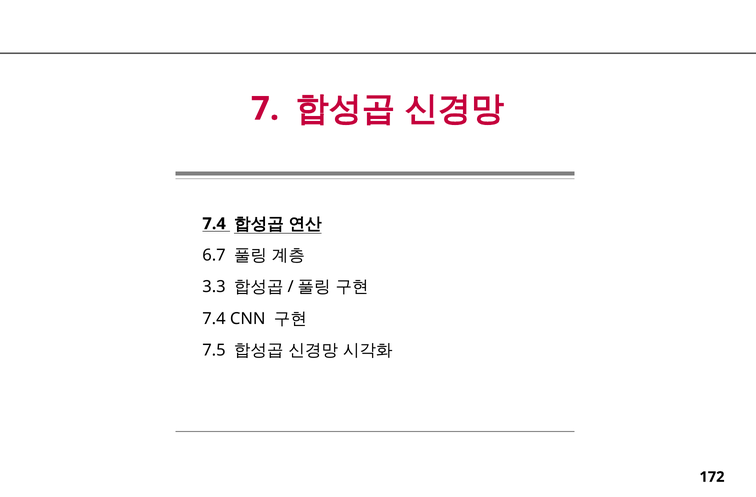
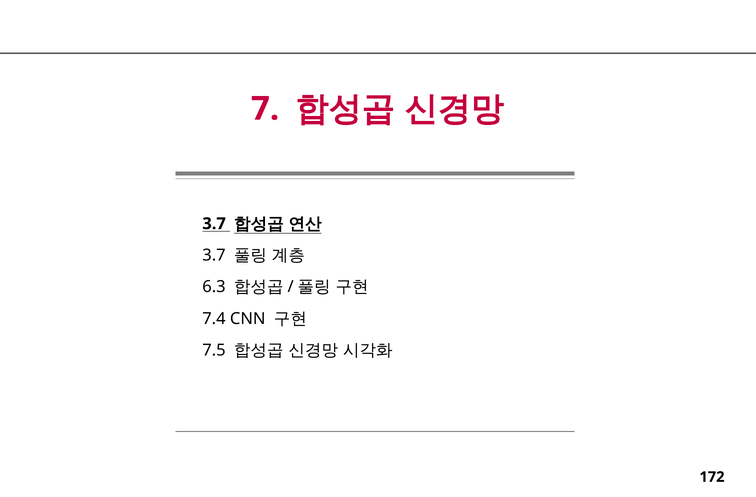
7.4 at (214, 223): 7.4 -> 3.7
6.7 at (214, 255): 6.7 -> 3.7
3.3: 3.3 -> 6.3
